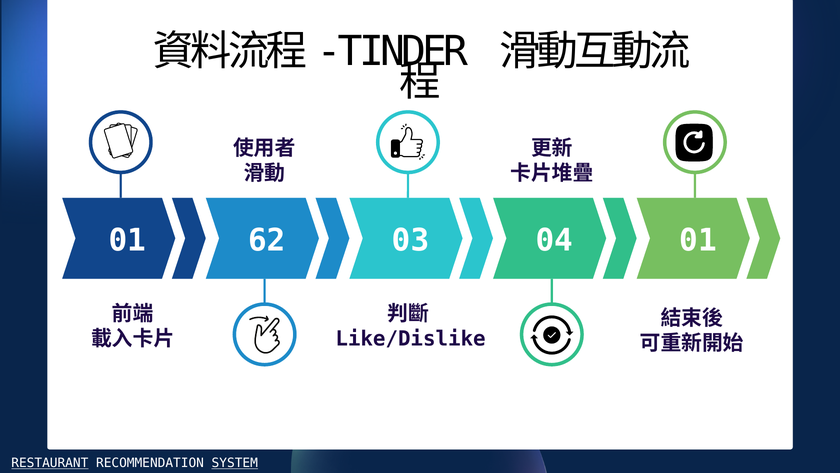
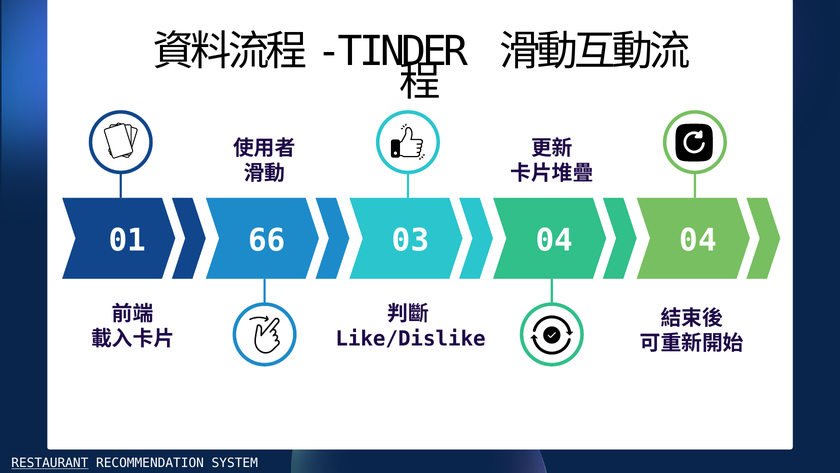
62: 62 -> 66
04 01: 01 -> 04
SYSTEM underline: present -> none
